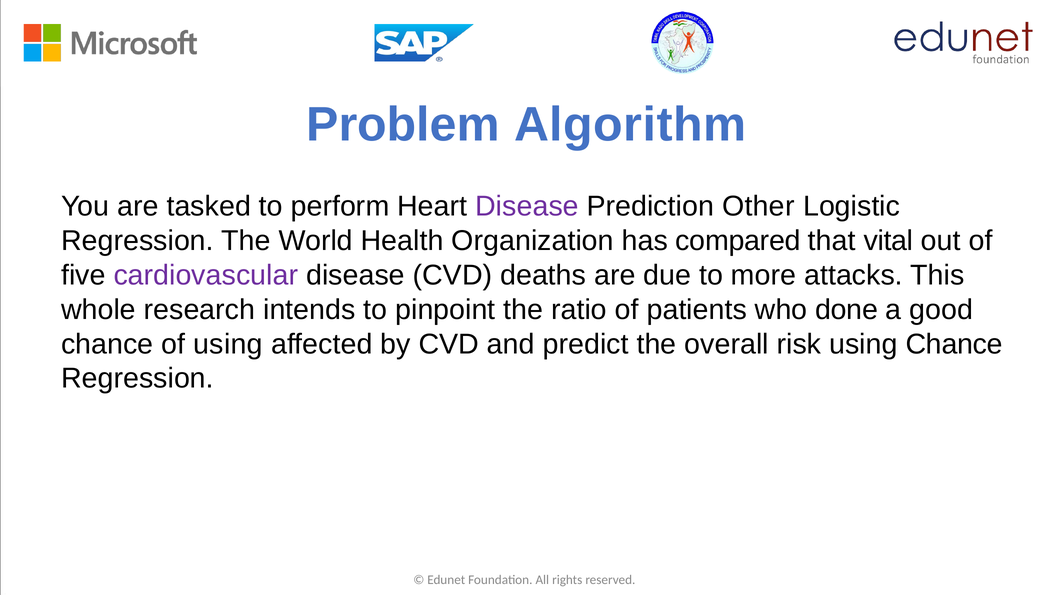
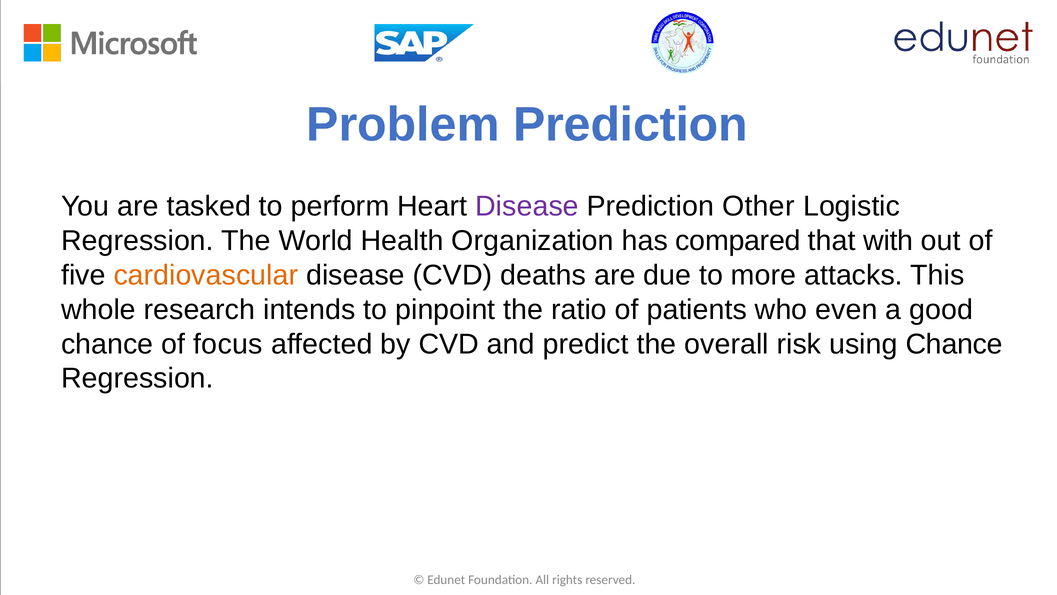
Problem Algorithm: Algorithm -> Prediction
vital: vital -> with
cardiovascular colour: purple -> orange
done: done -> even
of using: using -> focus
